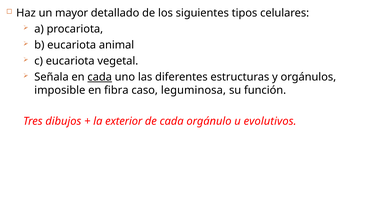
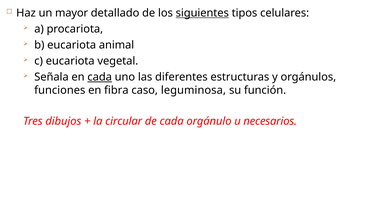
siguientes underline: none -> present
imposible: imposible -> funciones
exterior: exterior -> circular
evolutivos: evolutivos -> necesarios
